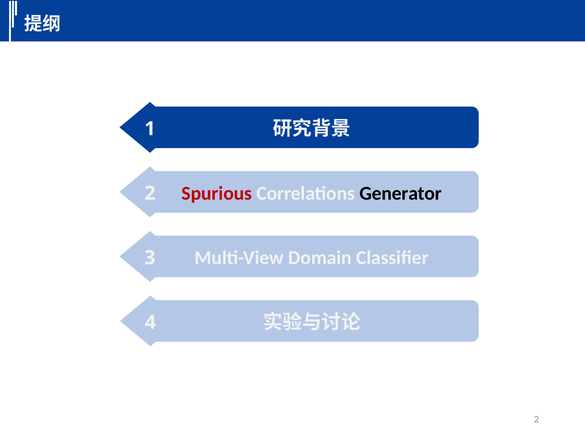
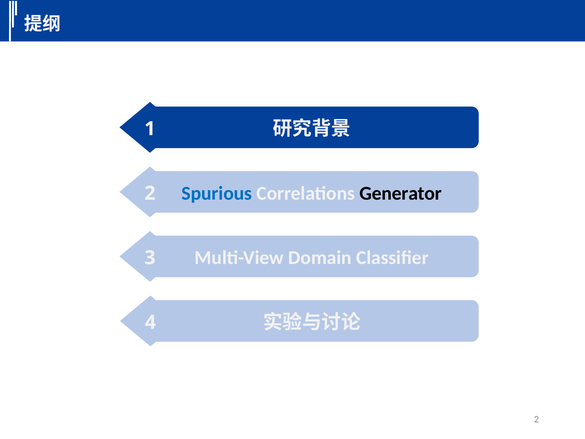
Spurious colour: red -> blue
